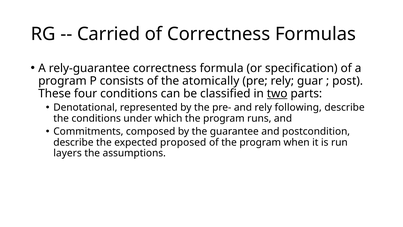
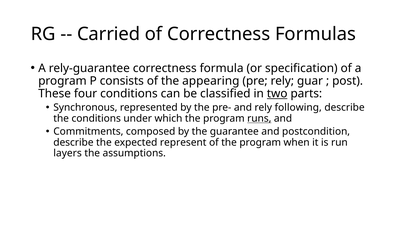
atomically: atomically -> appearing
Denotational: Denotational -> Synchronous
runs underline: none -> present
proposed: proposed -> represent
